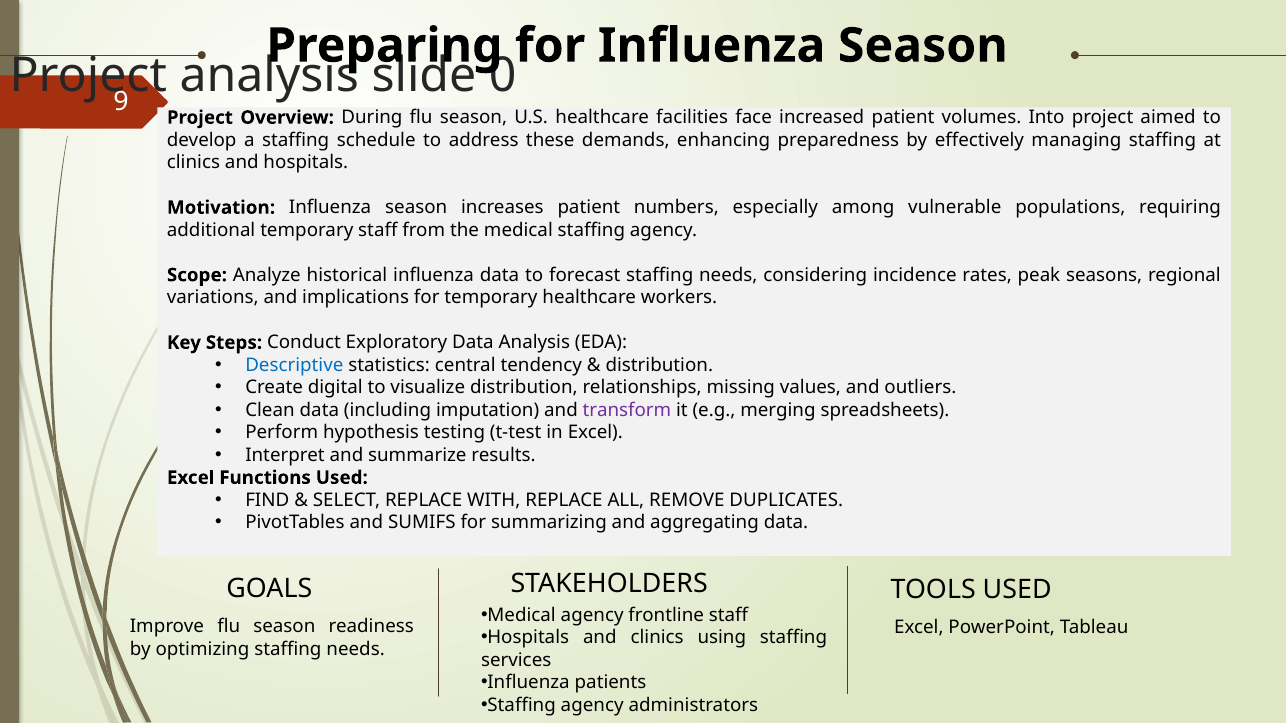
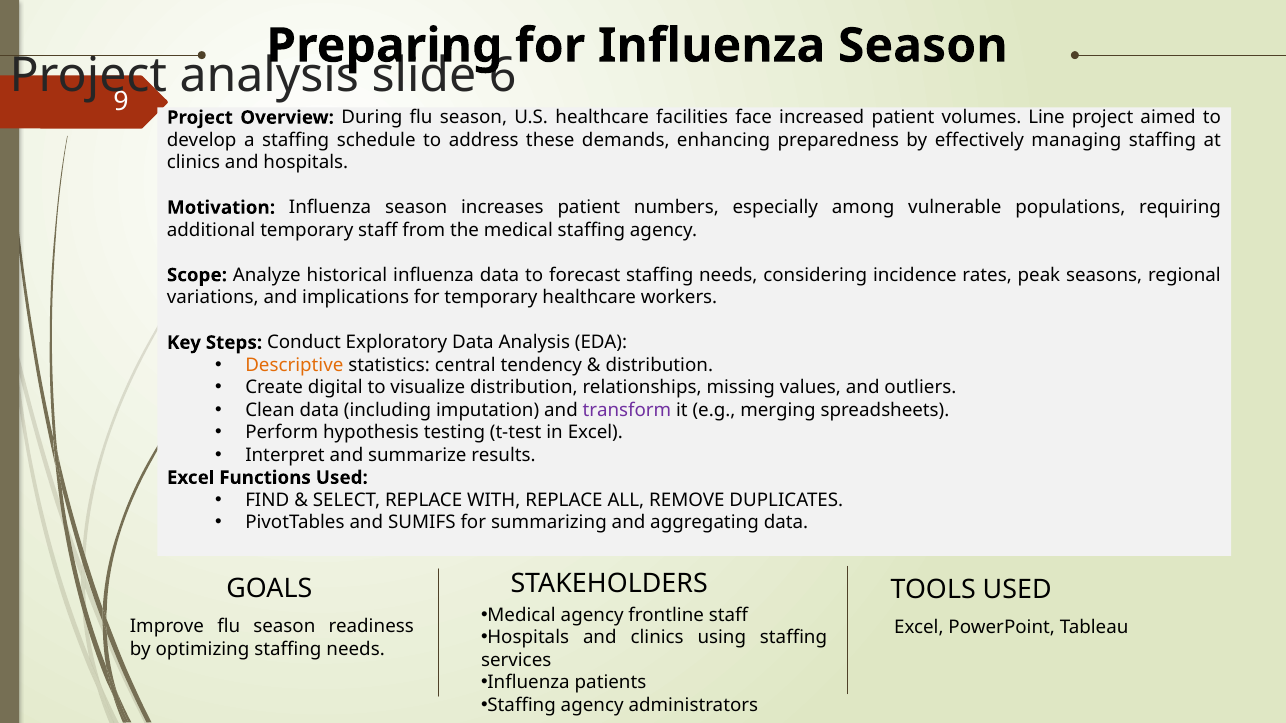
0: 0 -> 6
Into: Into -> Line
Descriptive colour: blue -> orange
